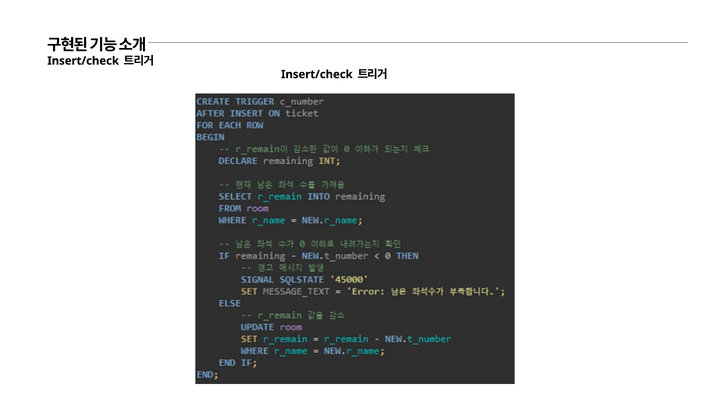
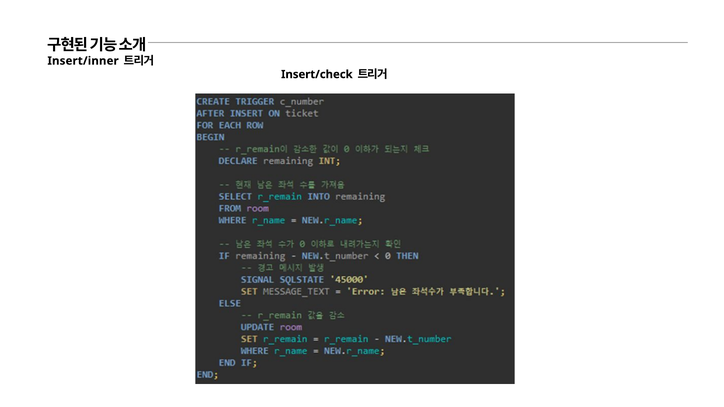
Insert/check at (83, 61): Insert/check -> Insert/inner
